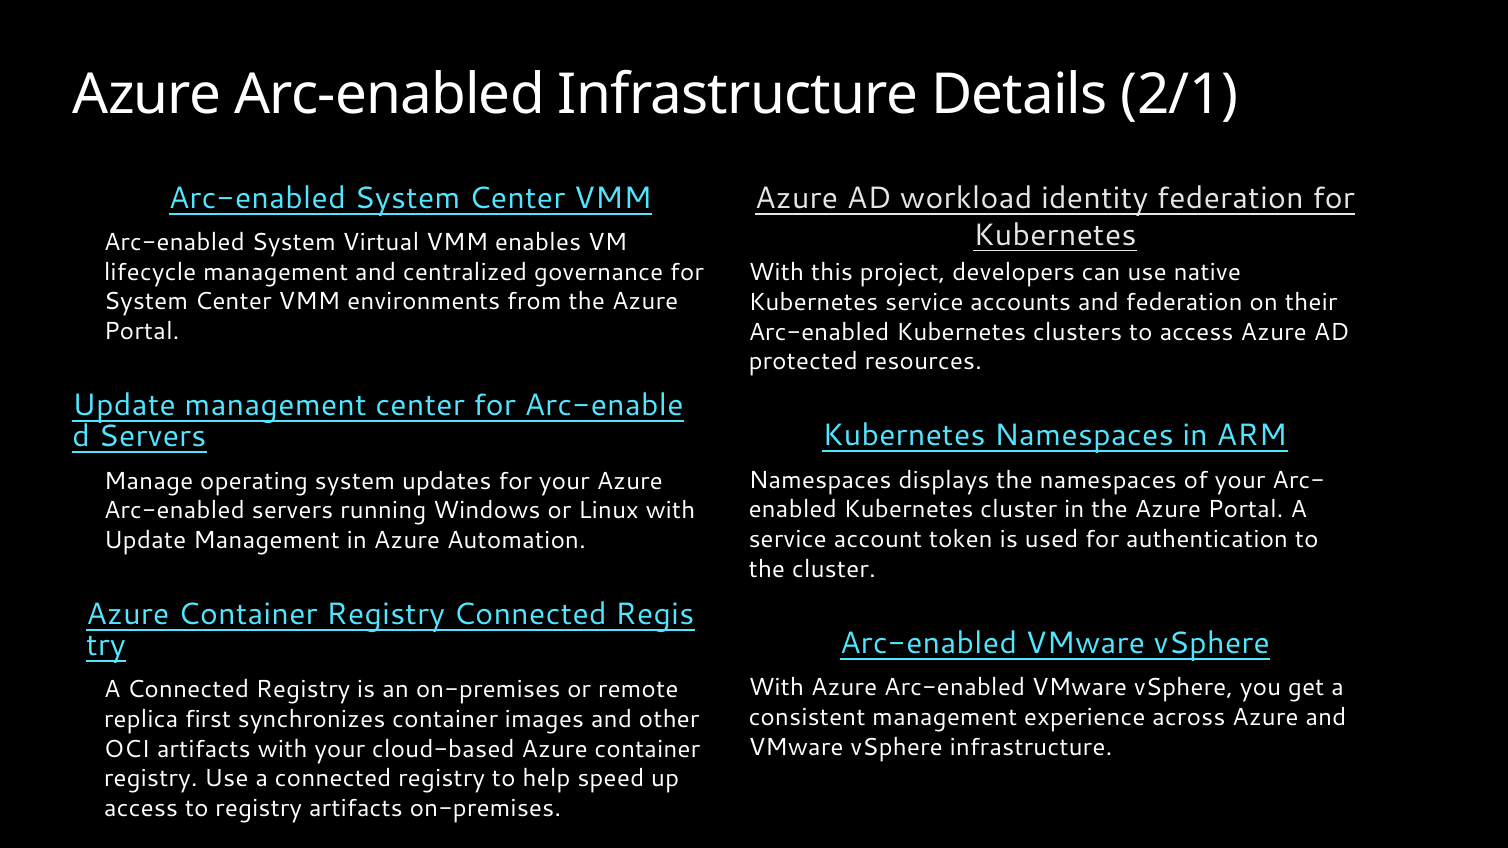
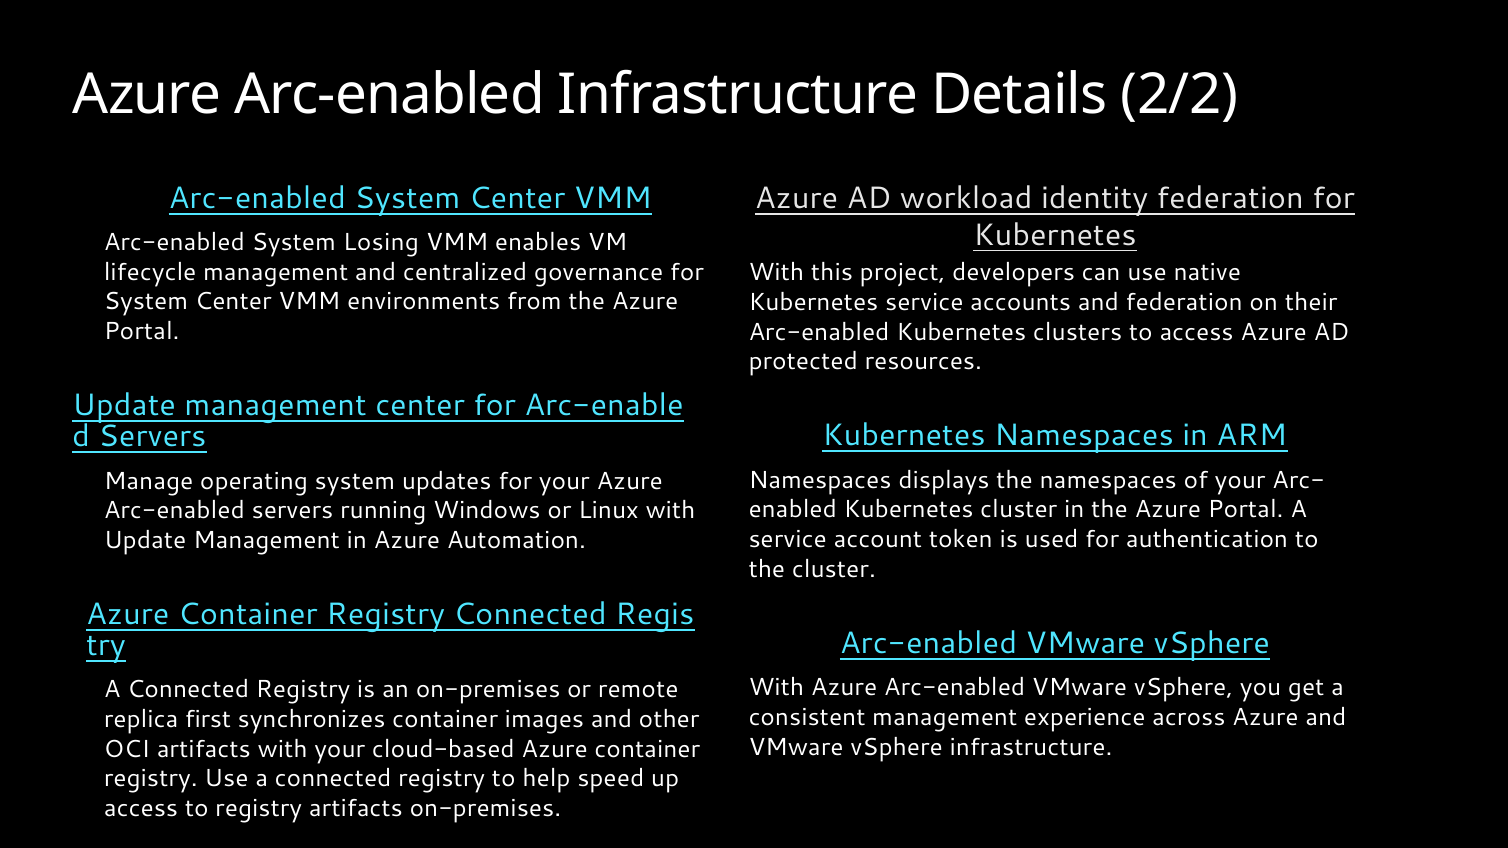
2/1: 2/1 -> 2/2
Virtual: Virtual -> Losing
